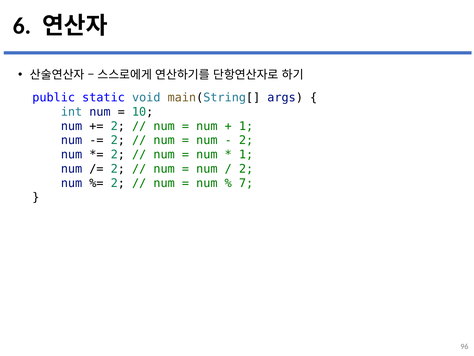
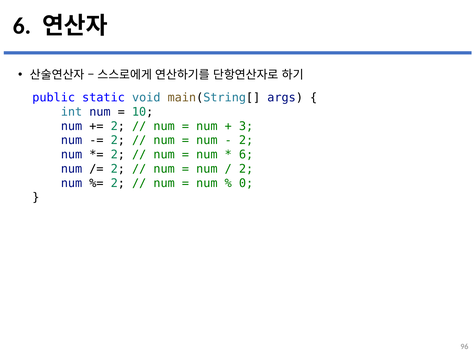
1 at (246, 126): 1 -> 3
1 at (246, 154): 1 -> 6
7: 7 -> 0
